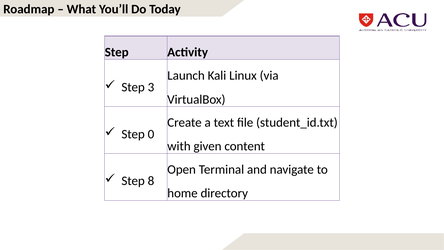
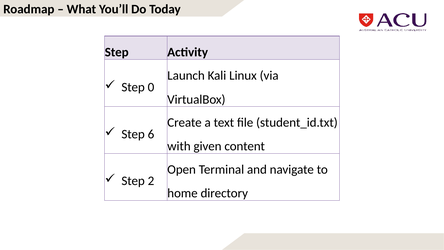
3: 3 -> 0
0: 0 -> 6
8: 8 -> 2
